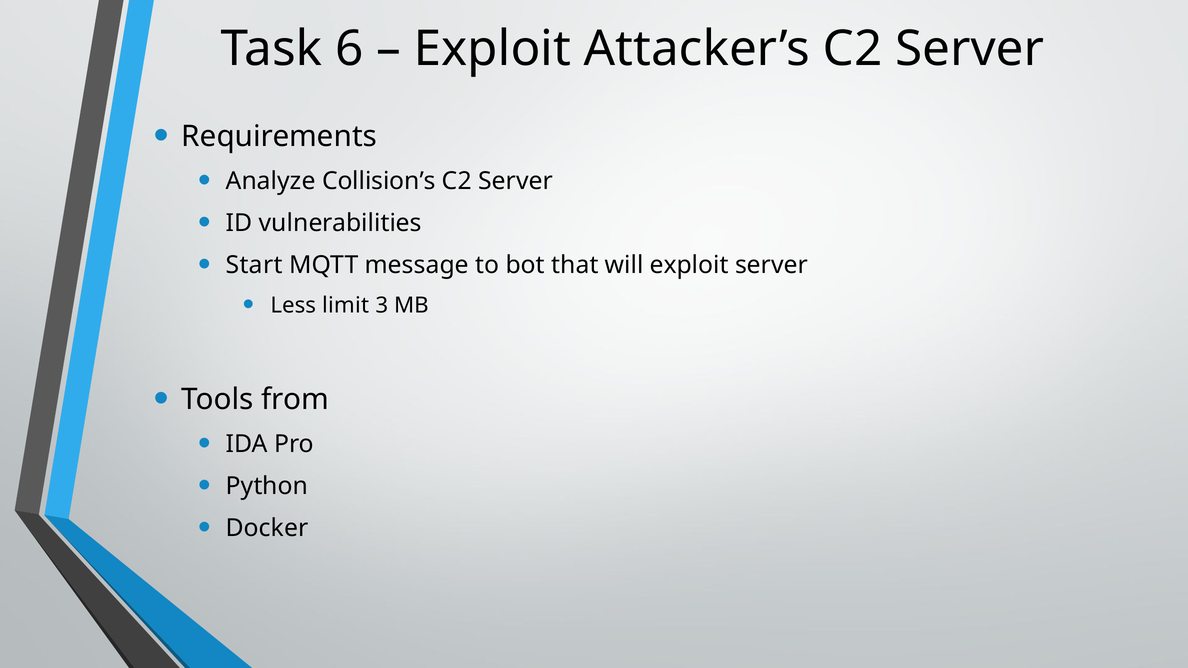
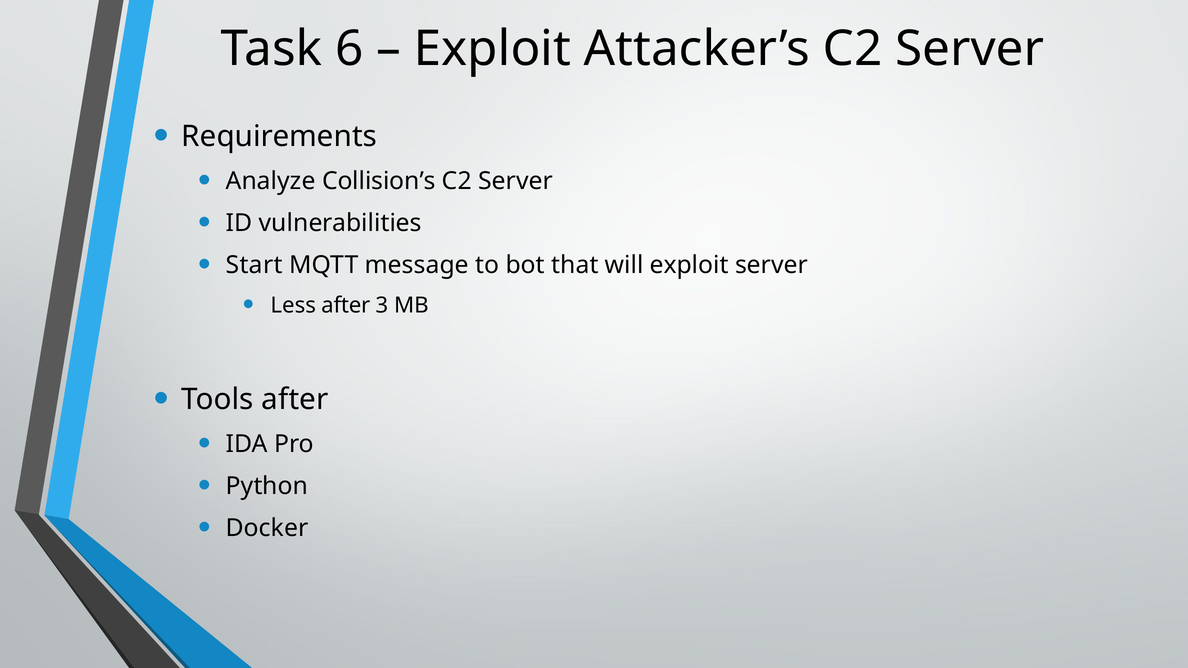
Less limit: limit -> after
Tools from: from -> after
